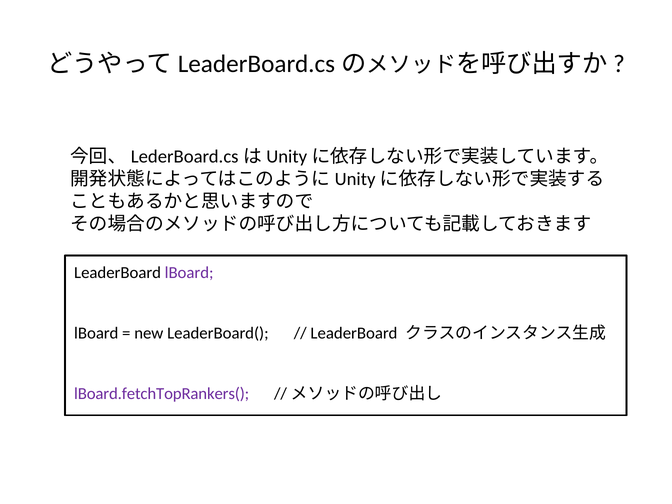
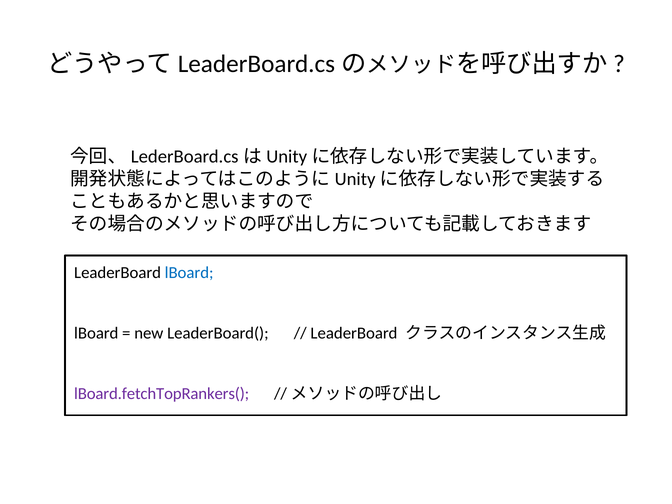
lBoard at (189, 273) colour: purple -> blue
